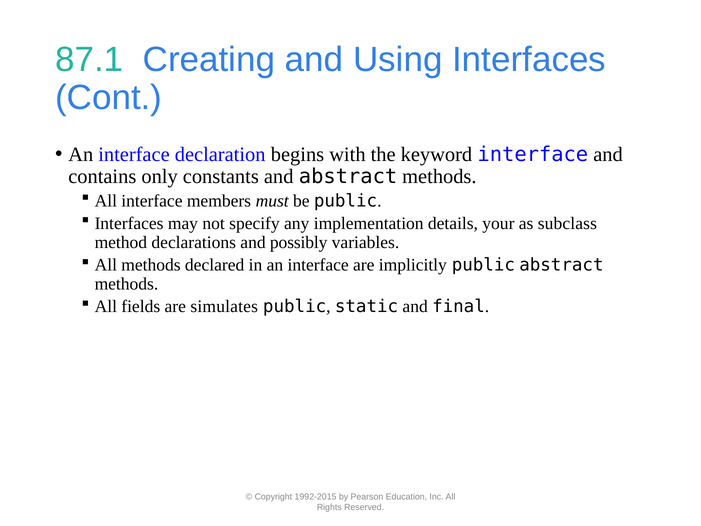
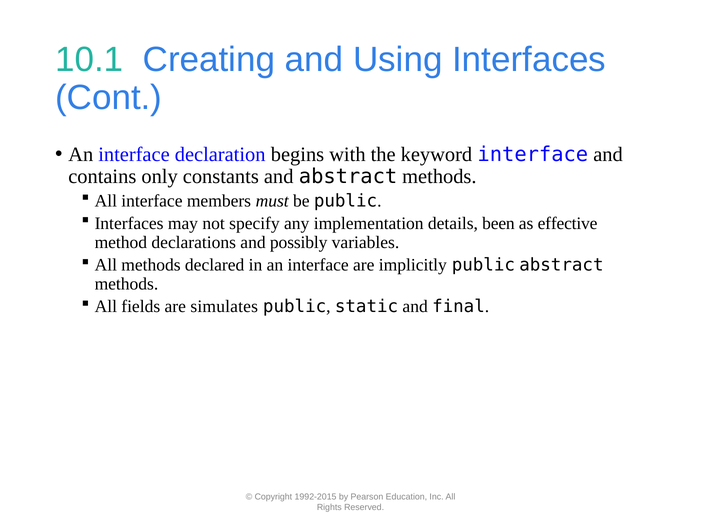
87.1: 87.1 -> 10.1
your: your -> been
subclass: subclass -> effective
